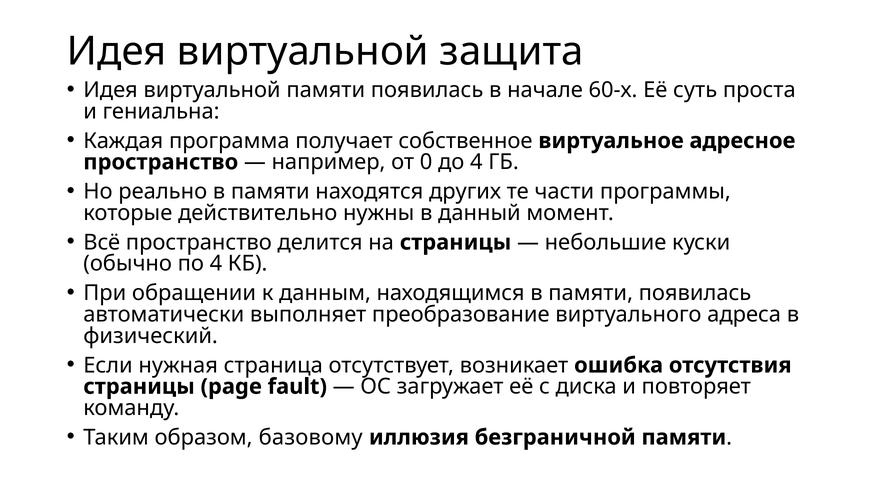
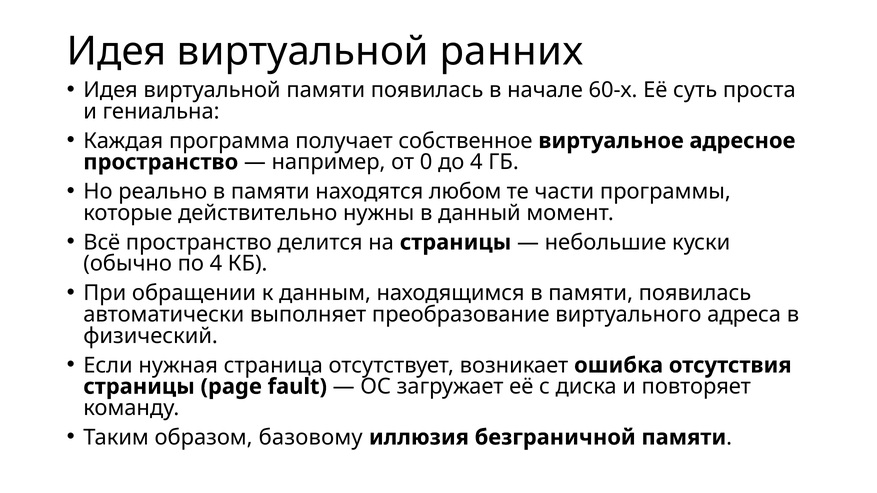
защита: защита -> ранних
других: других -> любом
